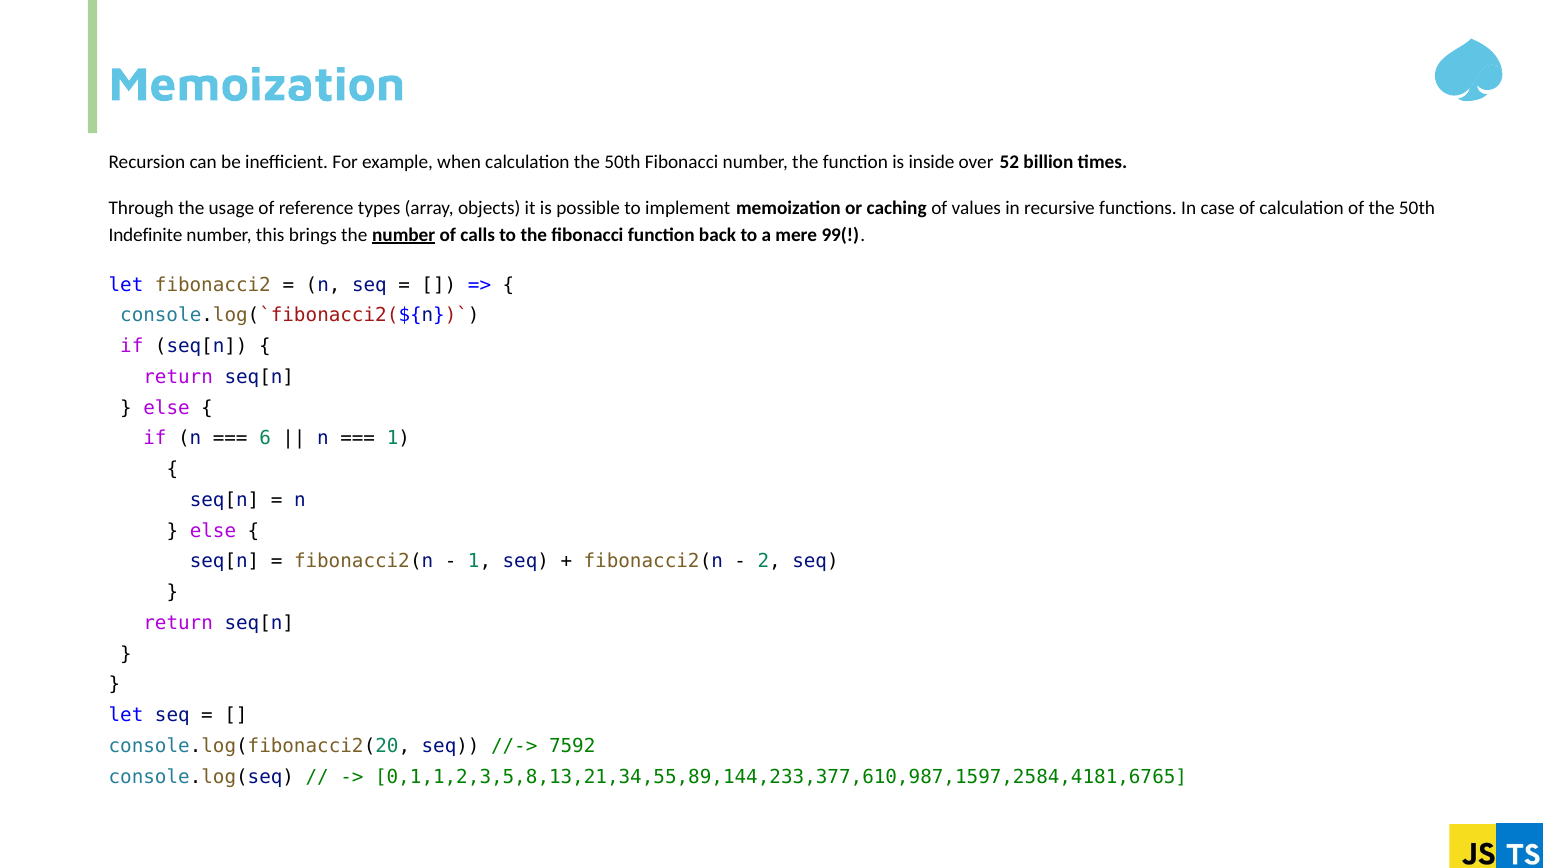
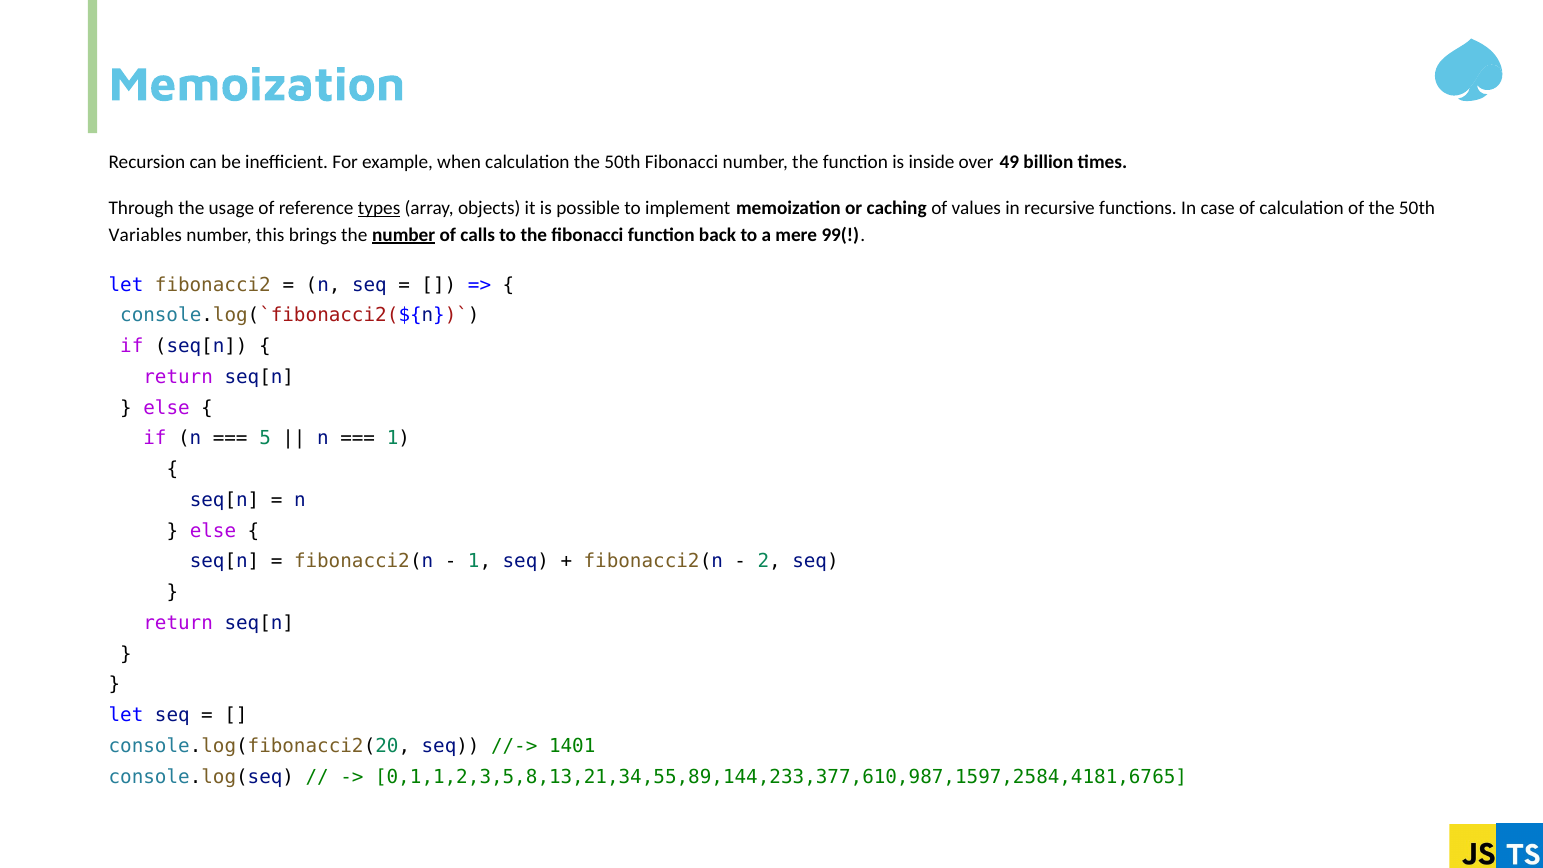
52: 52 -> 49
types underline: none -> present
Indefinite: Indefinite -> Variables
6: 6 -> 5
7592: 7592 -> 1401
